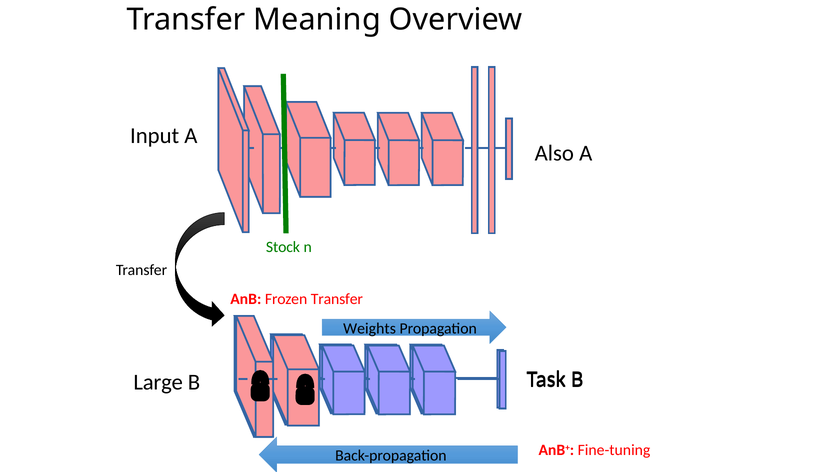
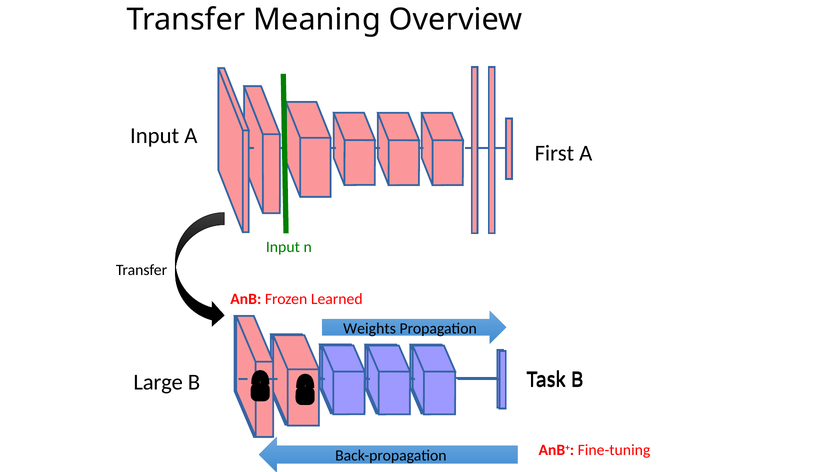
Also: Also -> First
Stock at (283, 247): Stock -> Input
Frozen Transfer: Transfer -> Learned
